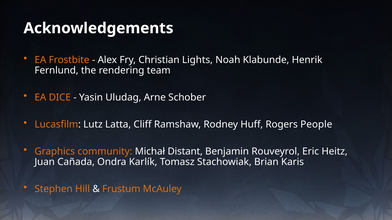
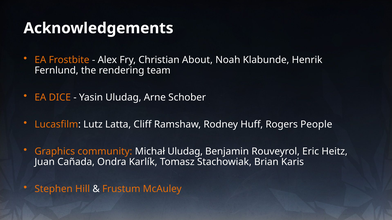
Lights: Lights -> About
Michał Distant: Distant -> Uludag
